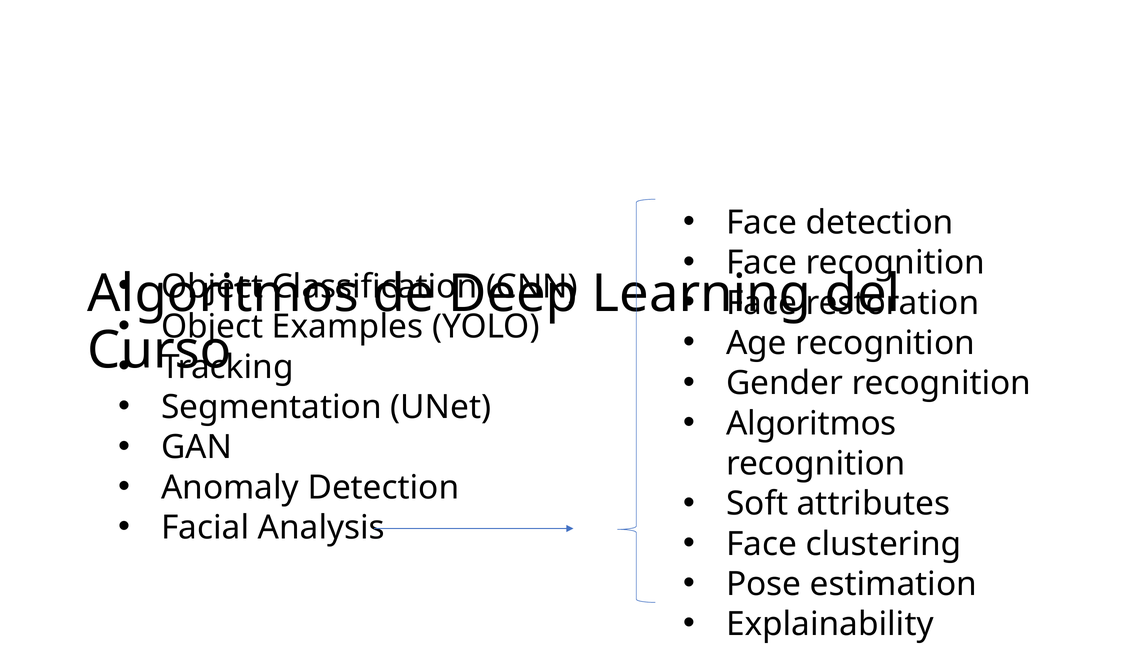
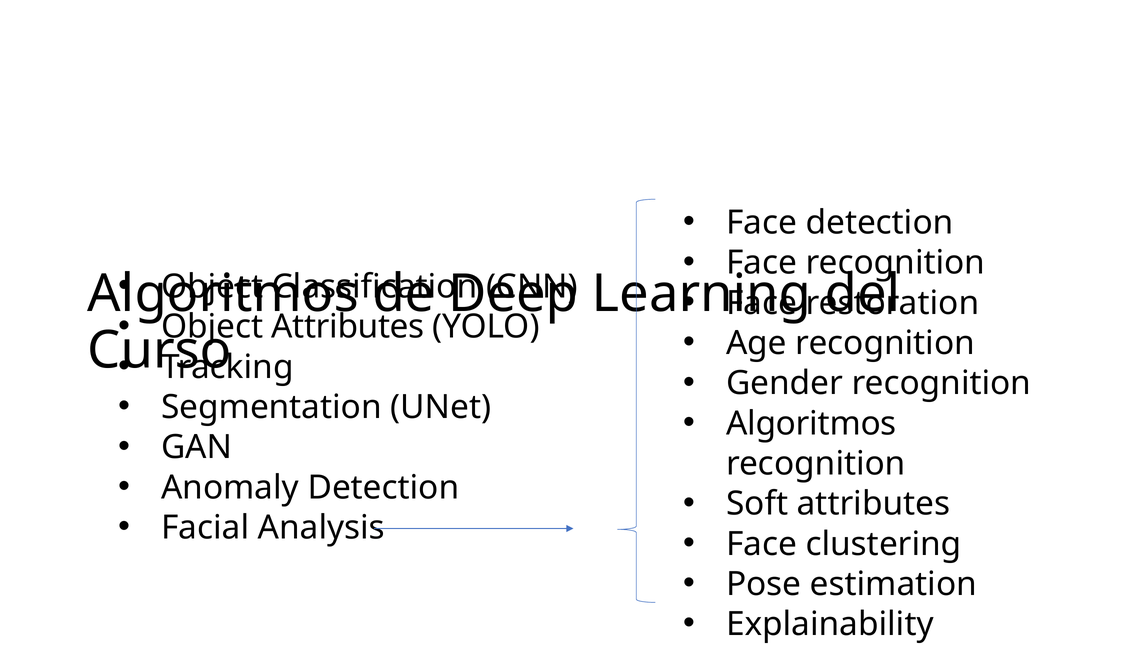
Examples at (348, 327): Examples -> Attributes
